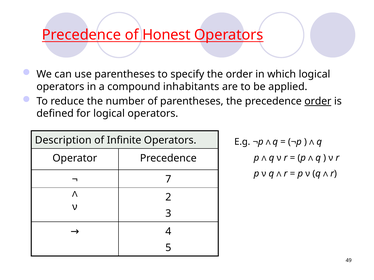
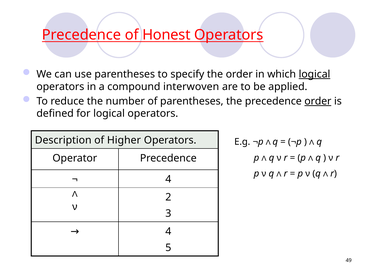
logical at (314, 74) underline: none -> present
inhabitants: inhabitants -> interwoven
Infinite: Infinite -> Higher
7 at (168, 180): 7 -> 4
